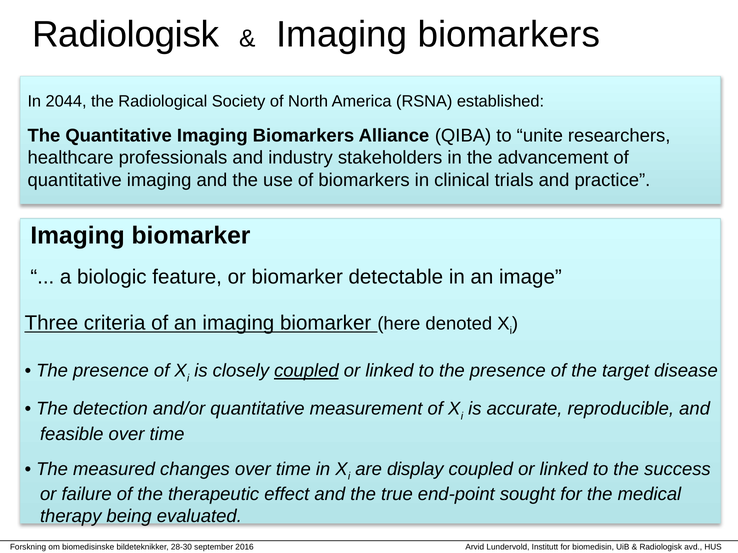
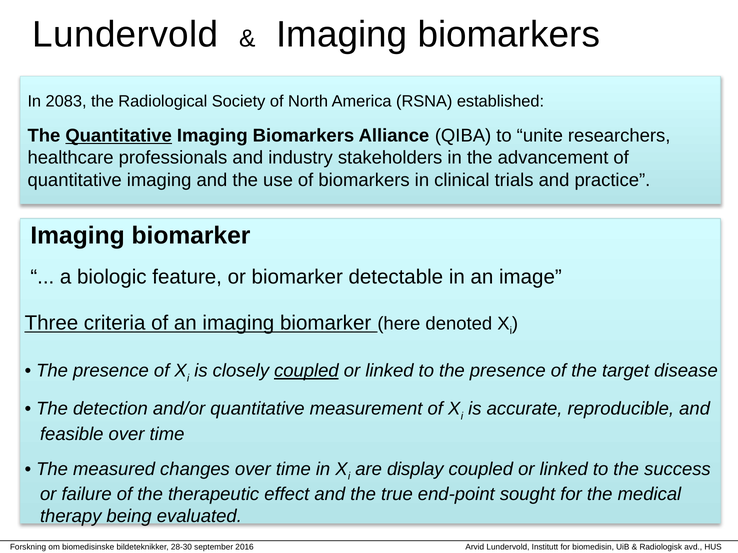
Radiologisk at (126, 35): Radiologisk -> Lundervold
2044: 2044 -> 2083
Quantitative at (119, 136) underline: none -> present
